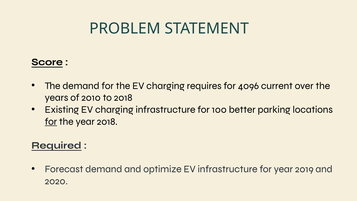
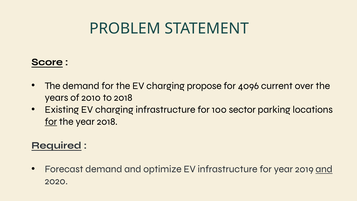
requires: requires -> propose
better: better -> sector
and at (324, 169) underline: none -> present
